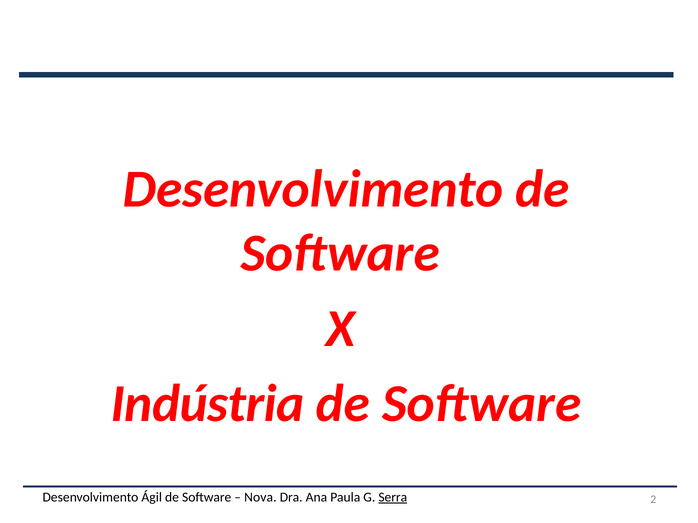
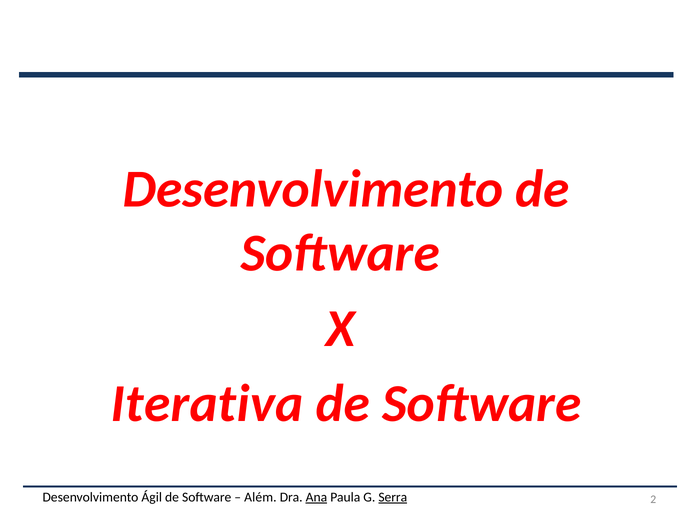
Indústria: Indústria -> Iterativa
Nova: Nova -> Além
Ana underline: none -> present
